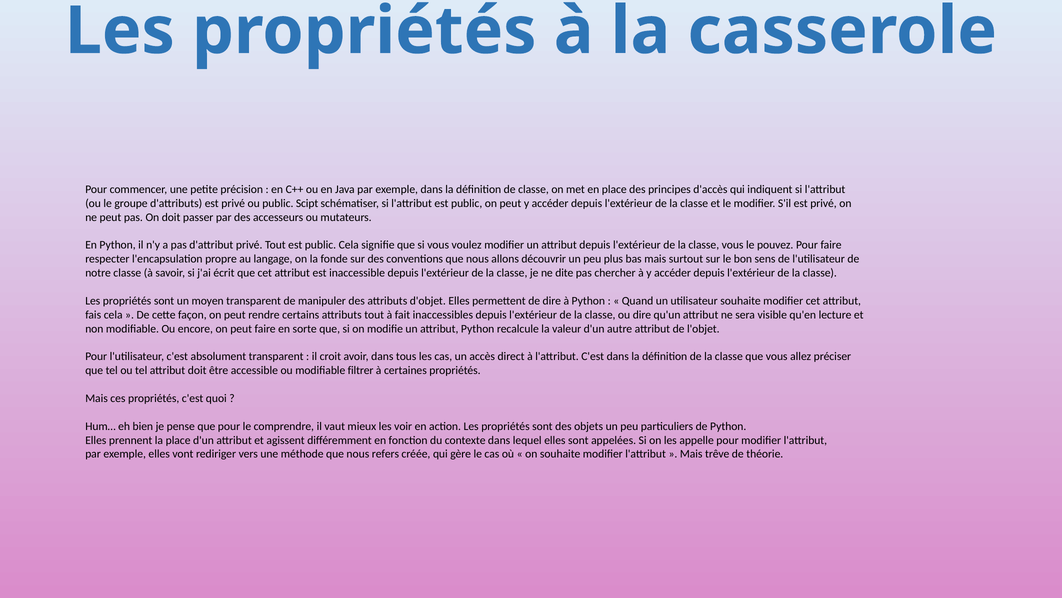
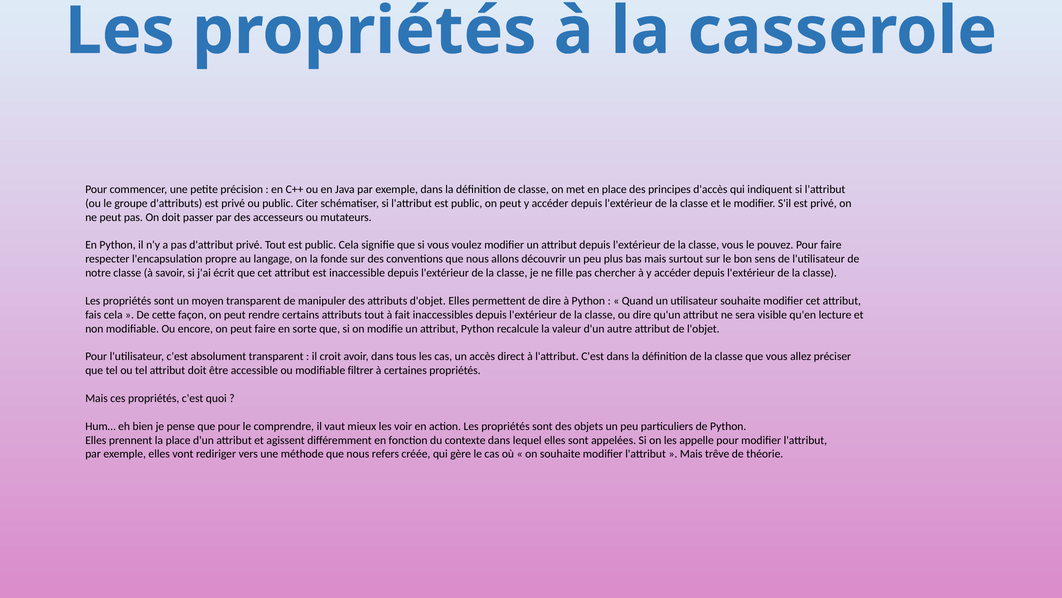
Scipt: Scipt -> Citer
dite: dite -> fille
